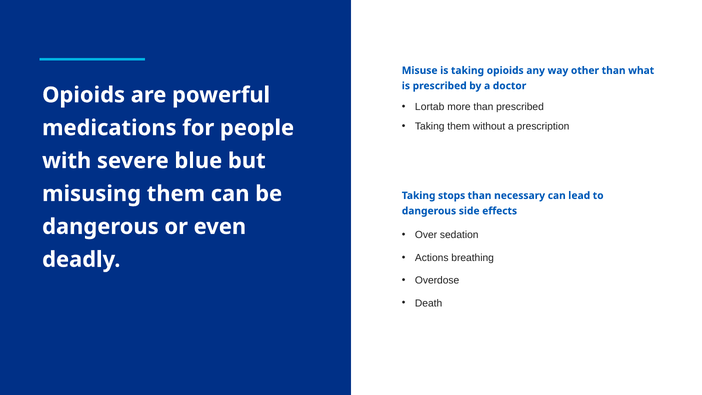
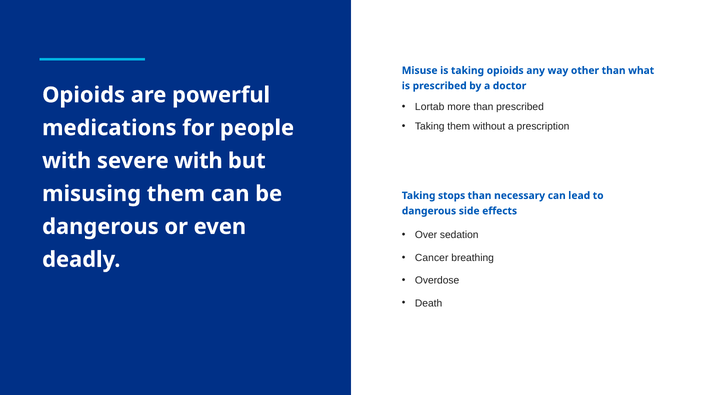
severe blue: blue -> with
Actions: Actions -> Cancer
